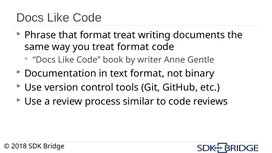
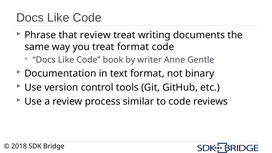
that format: format -> review
